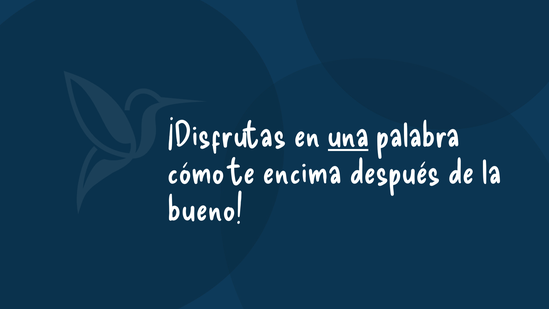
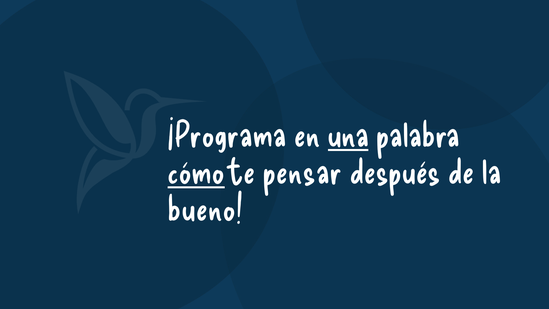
¡Disfrutas: ¡Disfrutas -> ¡Programa
cómo underline: none -> present
encima: encima -> pensar
